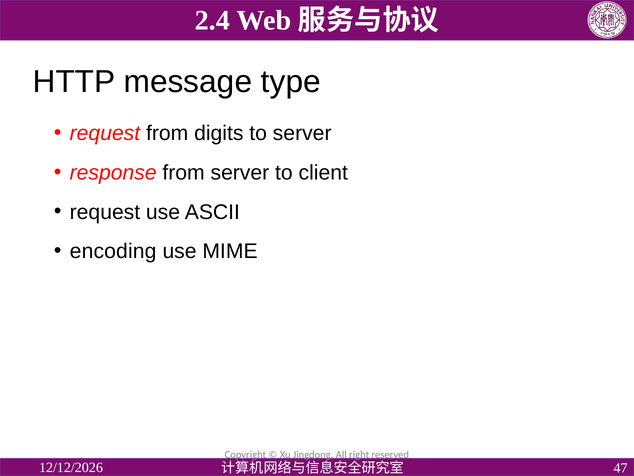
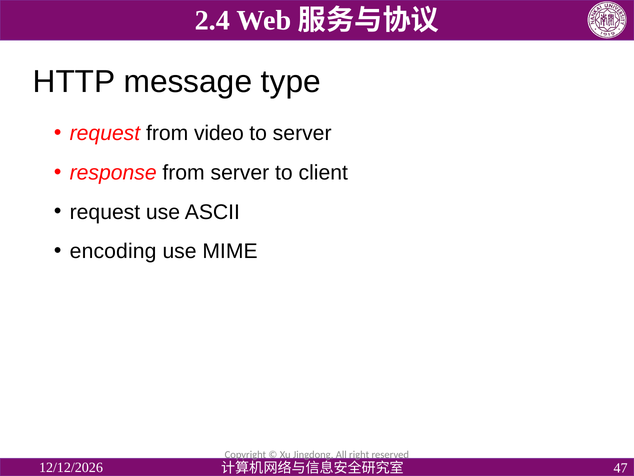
digits: digits -> video
